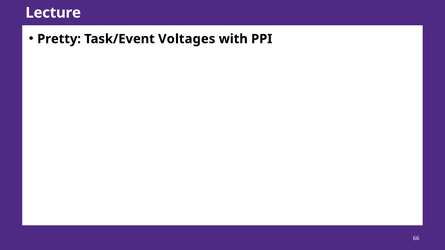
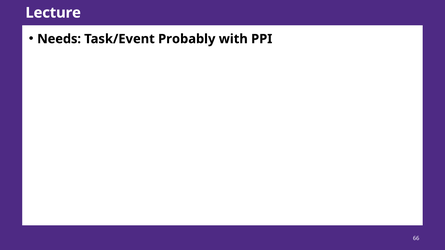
Pretty: Pretty -> Needs
Voltages: Voltages -> Probably
